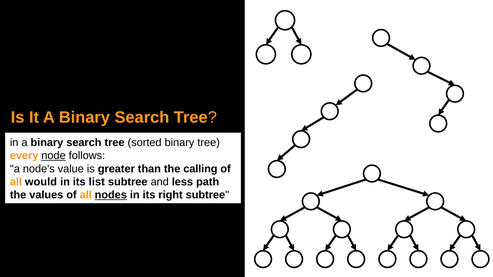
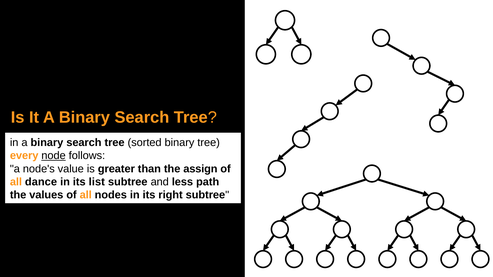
calling: calling -> assign
would: would -> dance
nodes underline: present -> none
